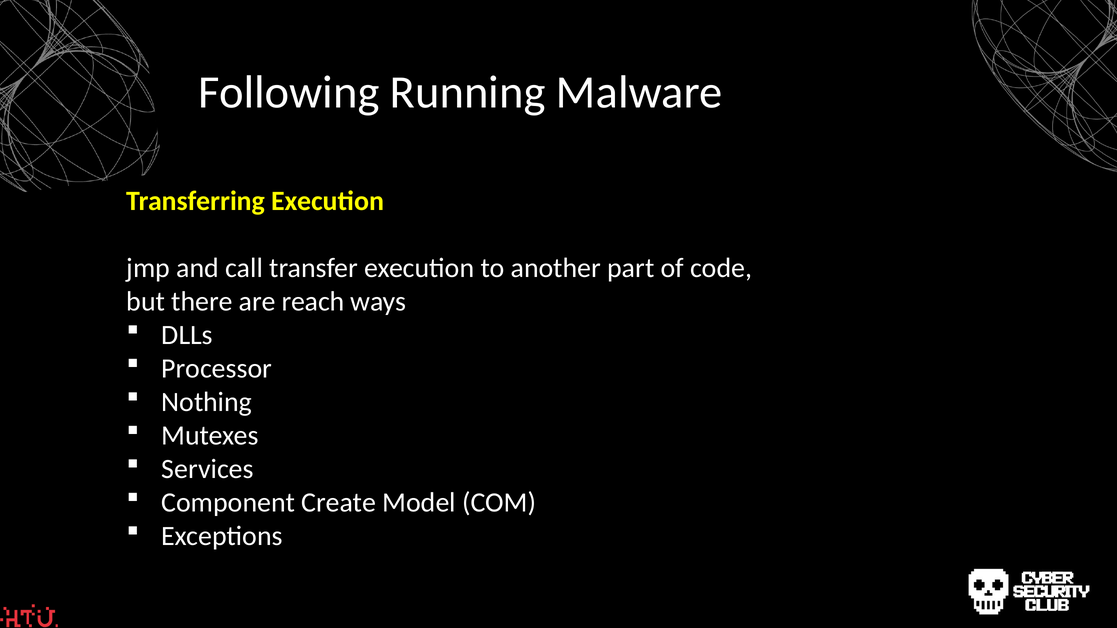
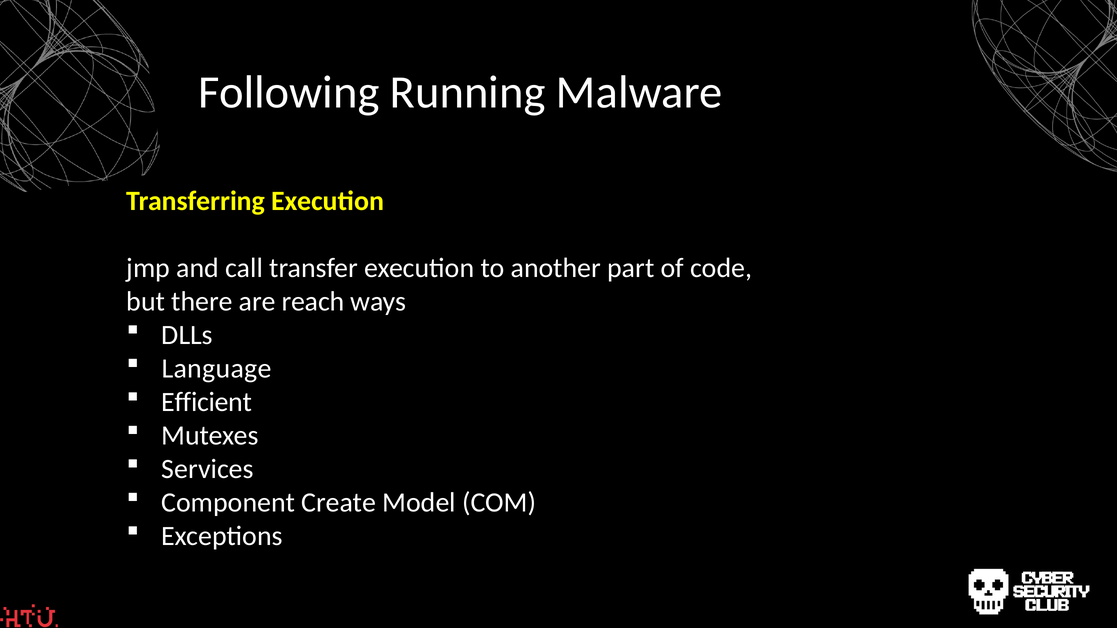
Processor: Processor -> Language
Nothing: Nothing -> Efficient
